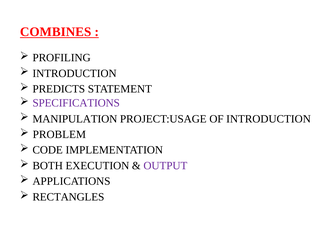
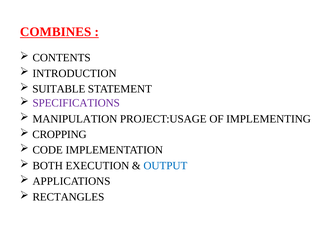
PROFILING: PROFILING -> CONTENTS
PREDICTS: PREDICTS -> SUITABLE
OF INTRODUCTION: INTRODUCTION -> IMPLEMENTING
PROBLEM: PROBLEM -> CROPPING
OUTPUT colour: purple -> blue
